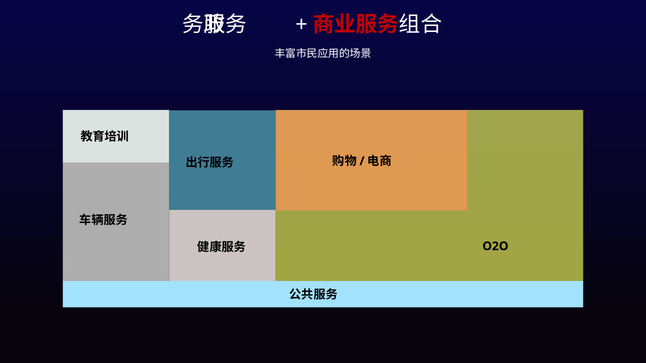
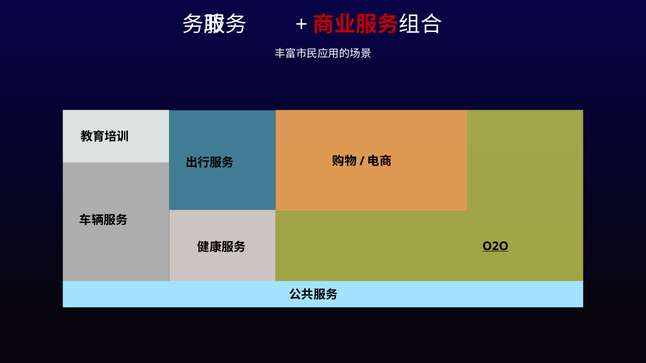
O2O underline: none -> present
